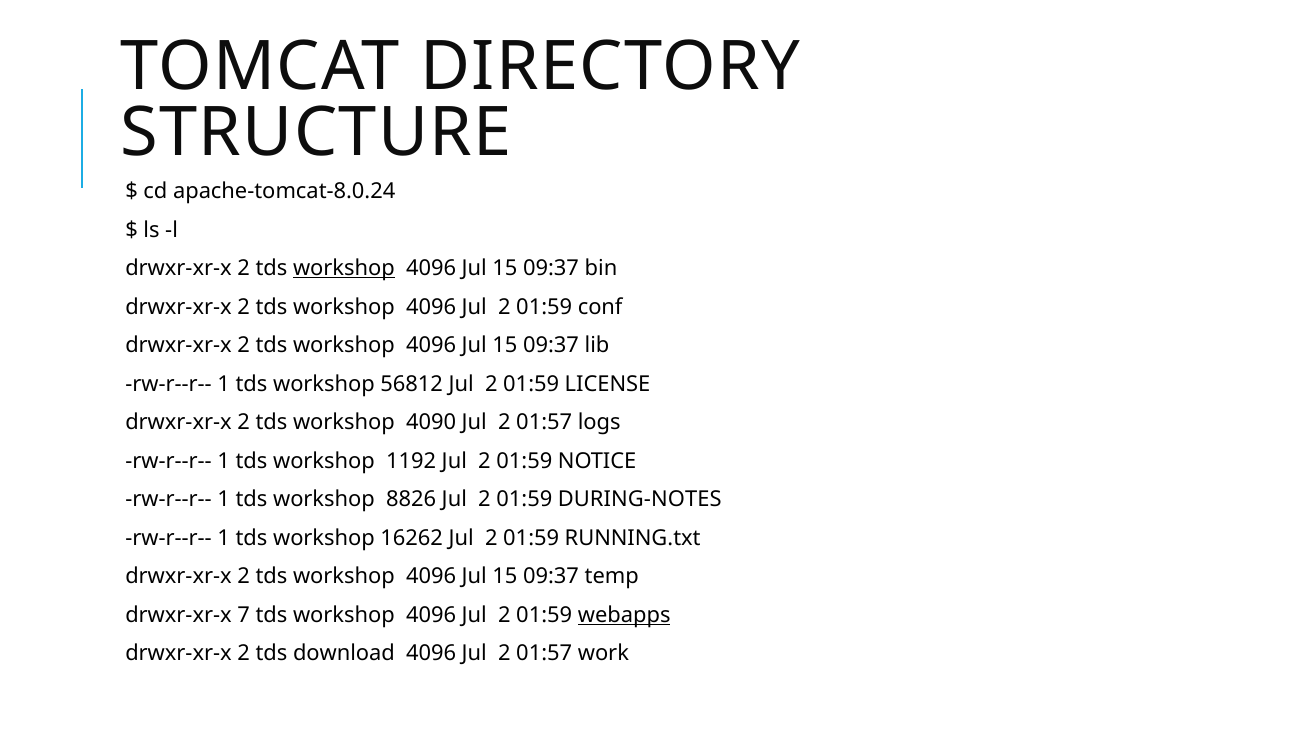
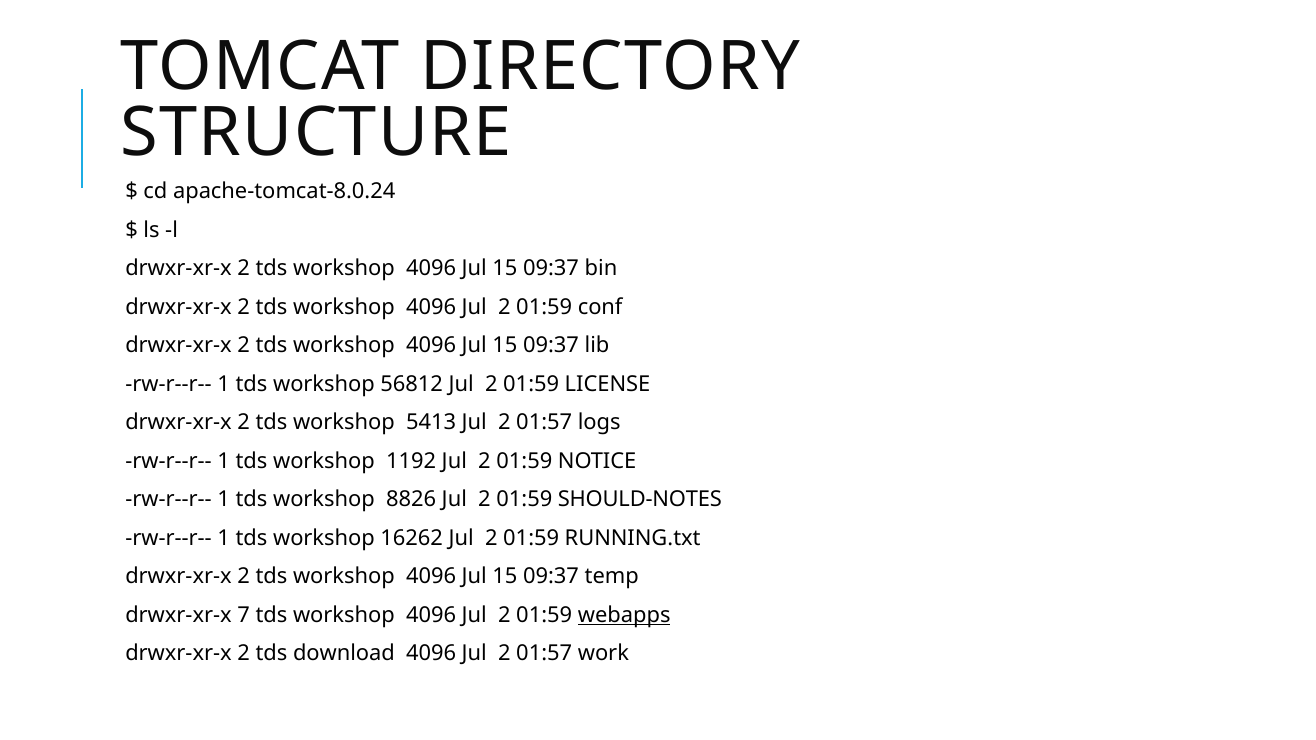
workshop at (344, 268) underline: present -> none
4090: 4090 -> 5413
DURING-NOTES: DURING-NOTES -> SHOULD-NOTES
